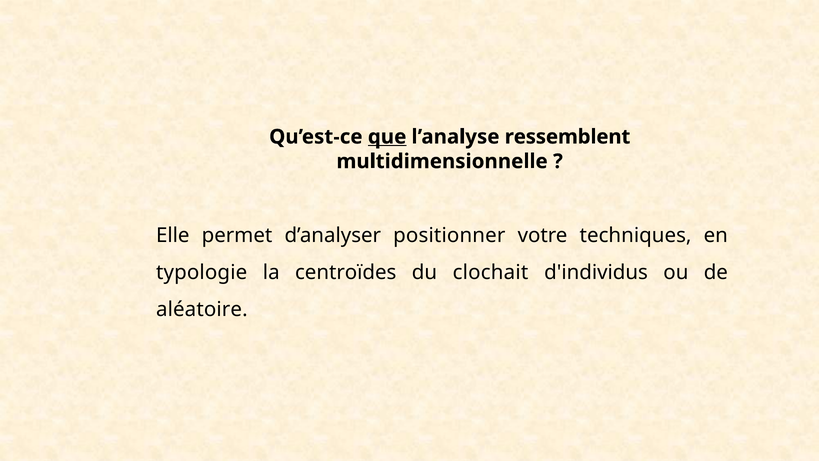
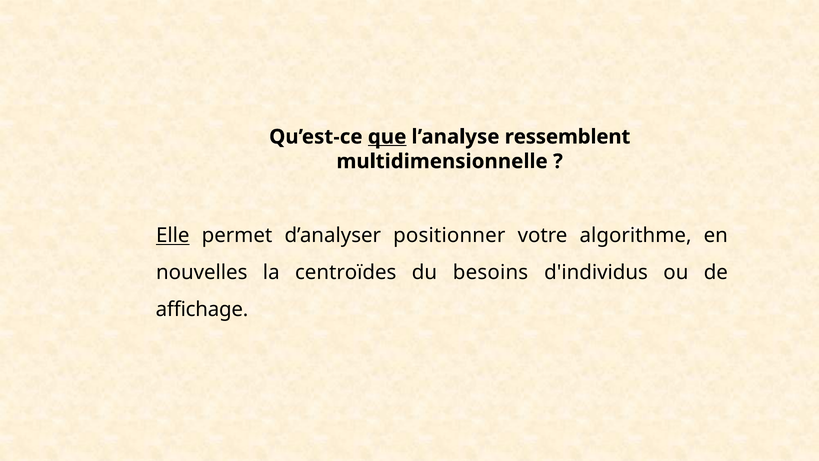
Elle underline: none -> present
techniques: techniques -> algorithme
typologie: typologie -> nouvelles
clochait: clochait -> besoins
aléatoire: aléatoire -> affichage
